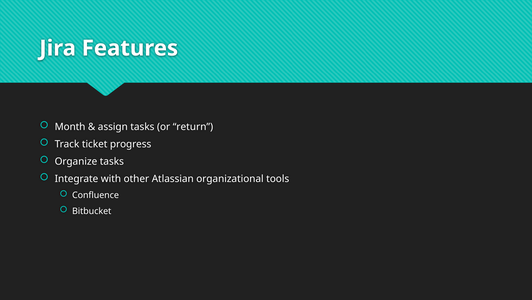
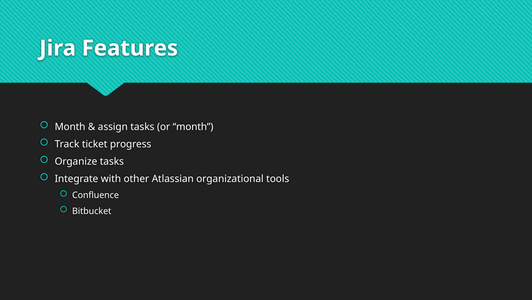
or return: return -> month
